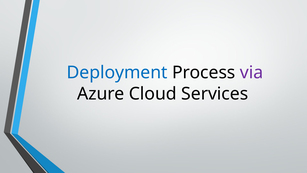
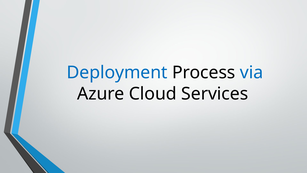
via colour: purple -> blue
